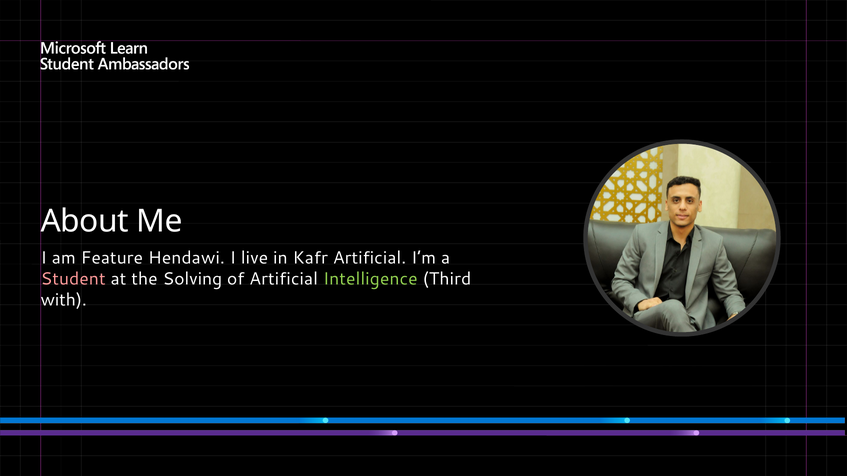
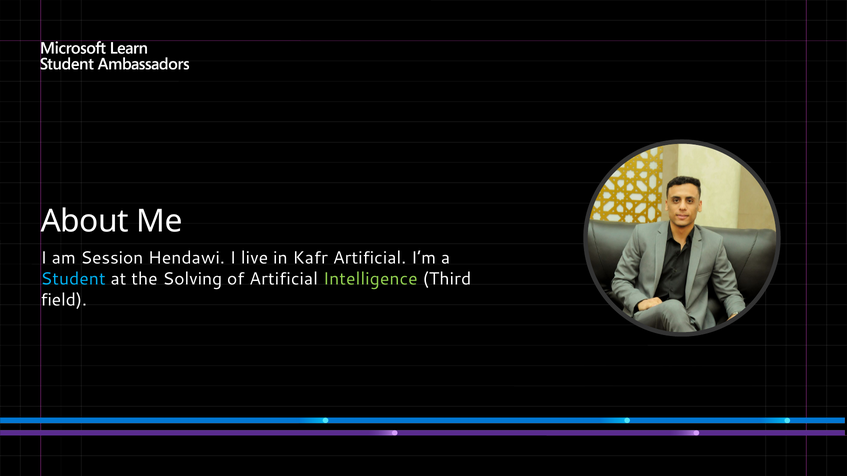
Feature: Feature -> Session
Student colour: pink -> light blue
with: with -> field
